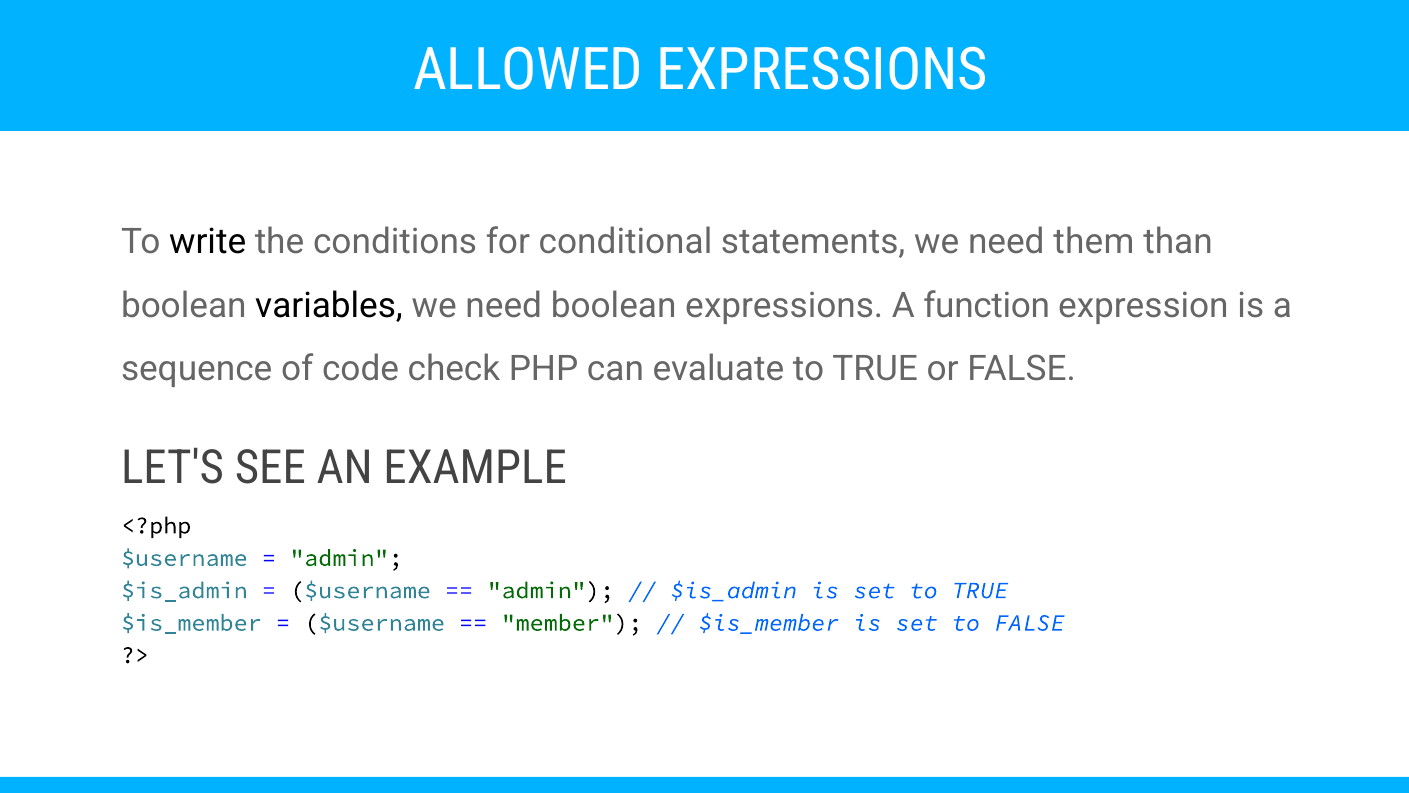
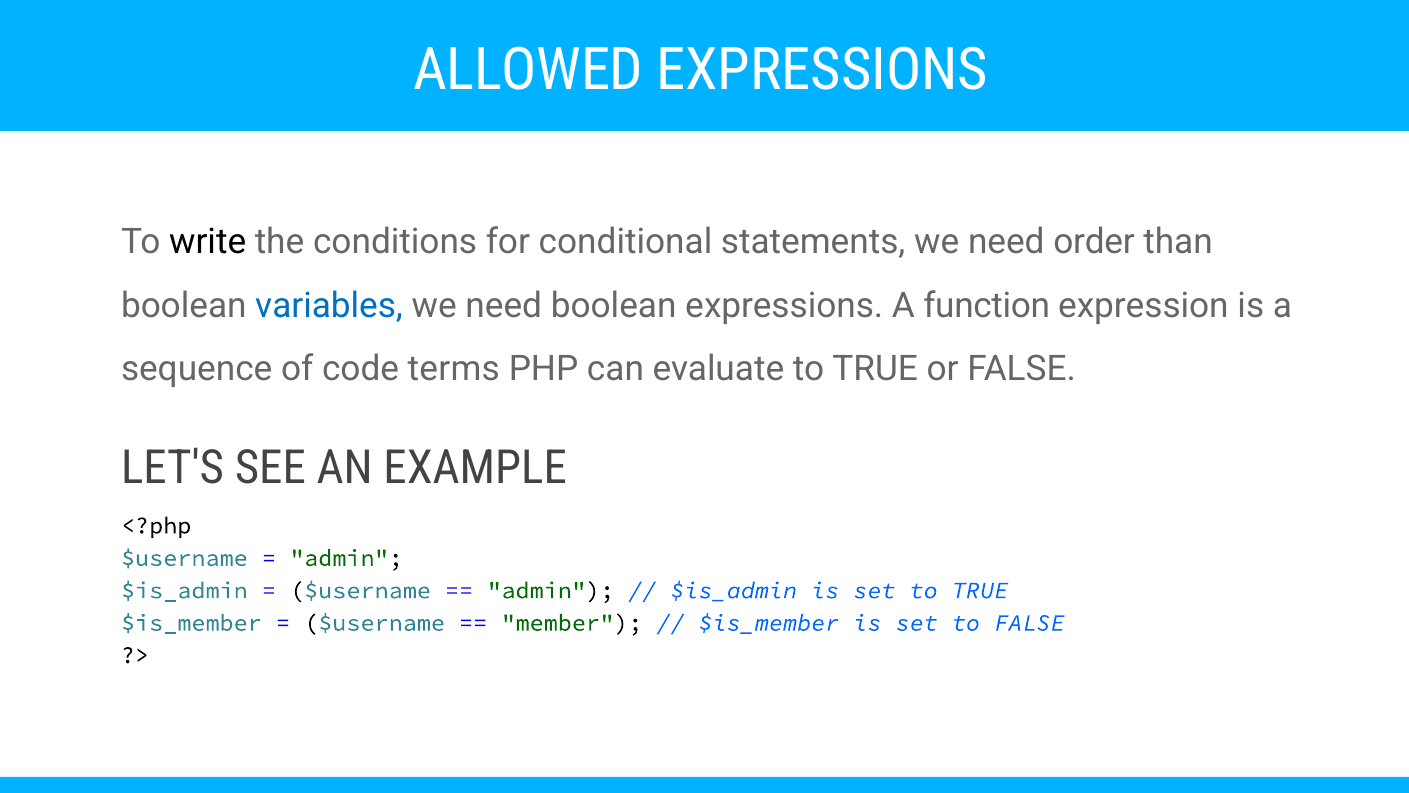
them: them -> order
variables colour: black -> blue
check: check -> terms
